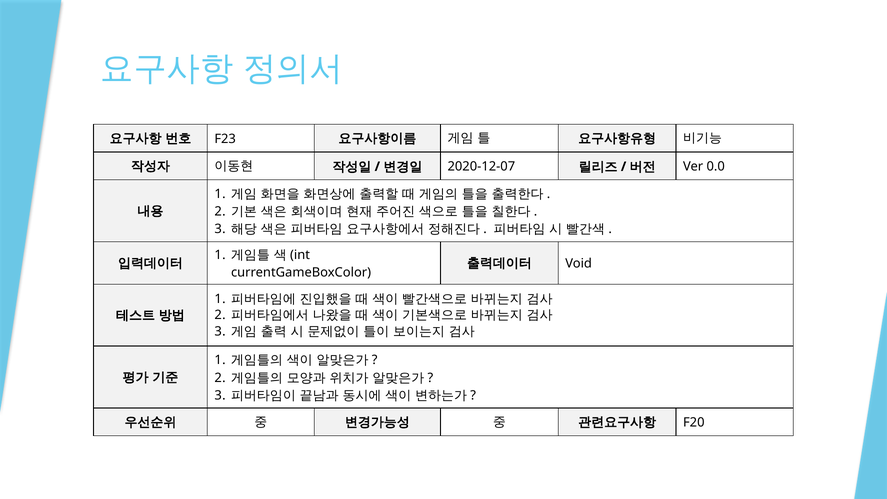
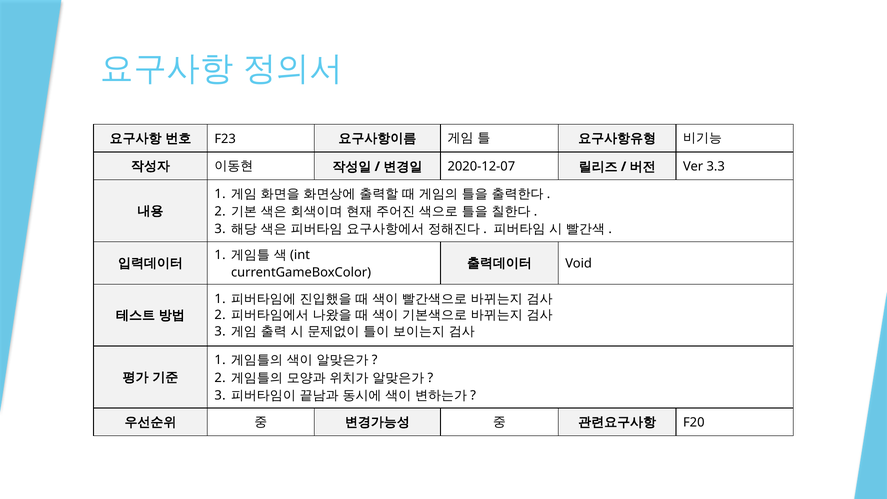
0.0: 0.0 -> 3.3
